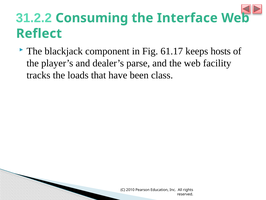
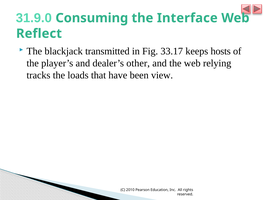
31.2.2: 31.2.2 -> 31.9.0
component: component -> transmitted
61.17: 61.17 -> 33.17
parse: parse -> other
facility: facility -> relying
class: class -> view
